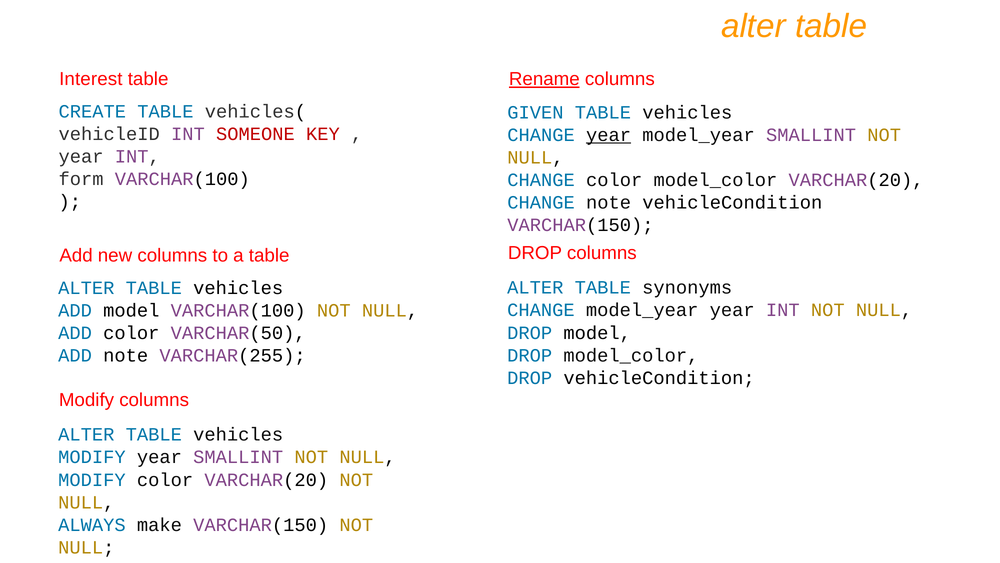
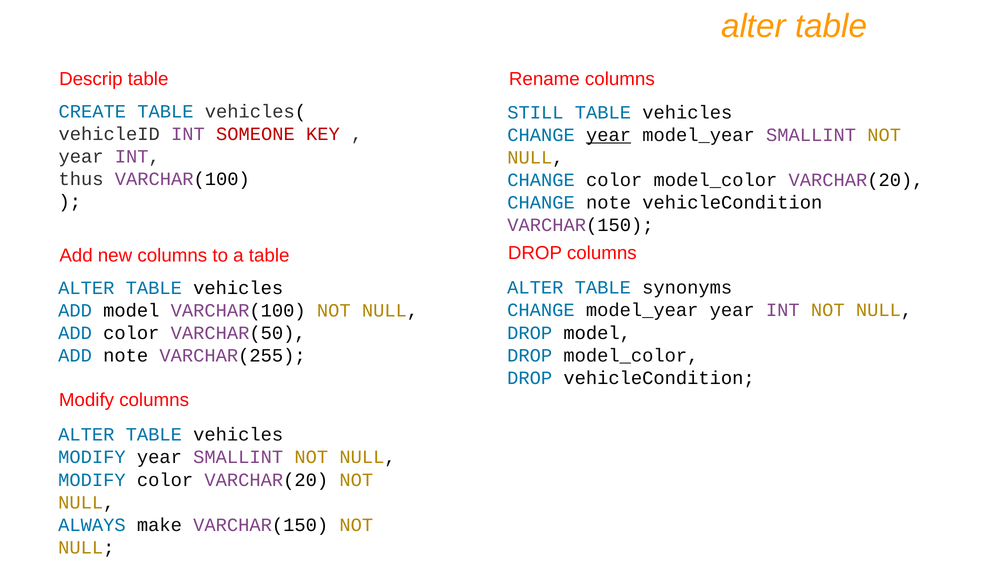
Interest: Interest -> Descrip
Rename underline: present -> none
GIVEN: GIVEN -> STILL
form: form -> thus
